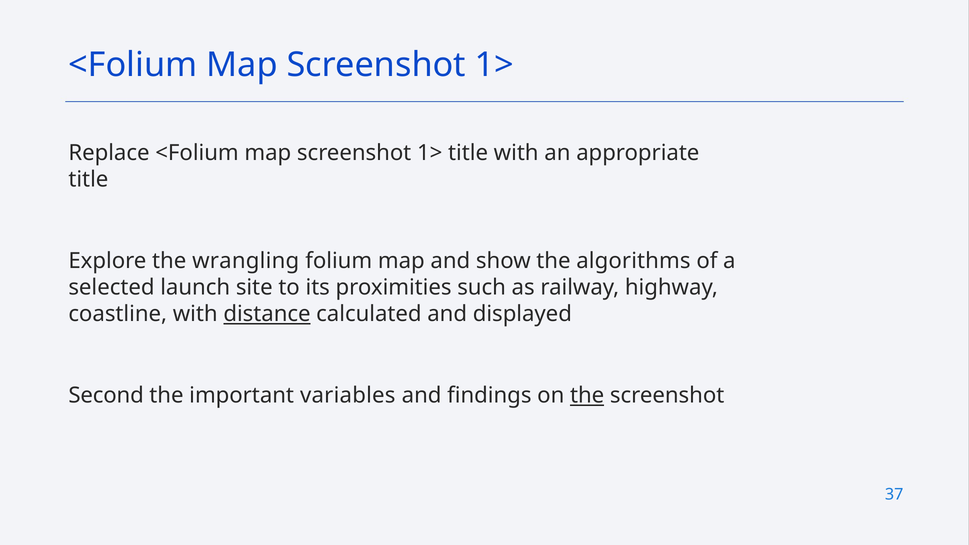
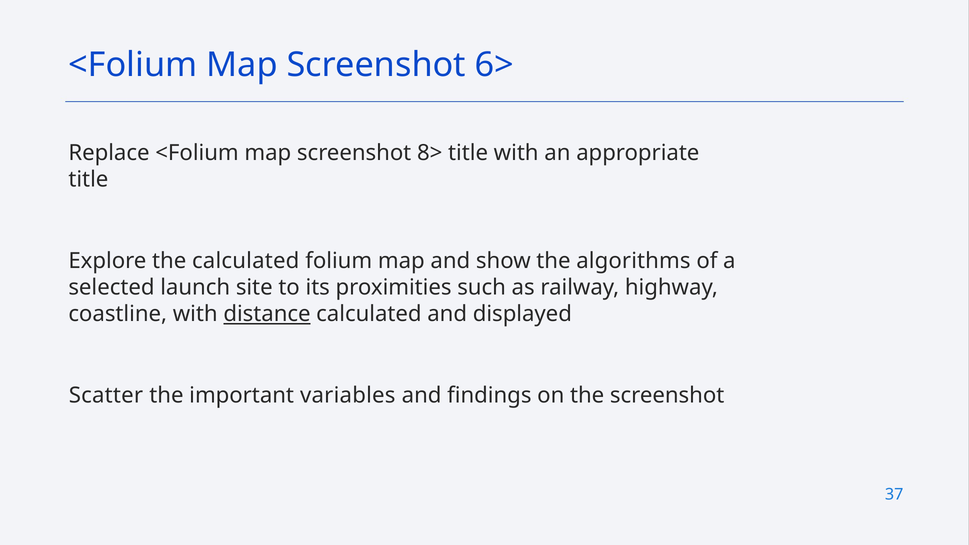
1> at (494, 65): 1> -> 6>
1> at (430, 153): 1> -> 8>
the wrangling: wrangling -> calculated
Second: Second -> Scatter
the at (587, 396) underline: present -> none
